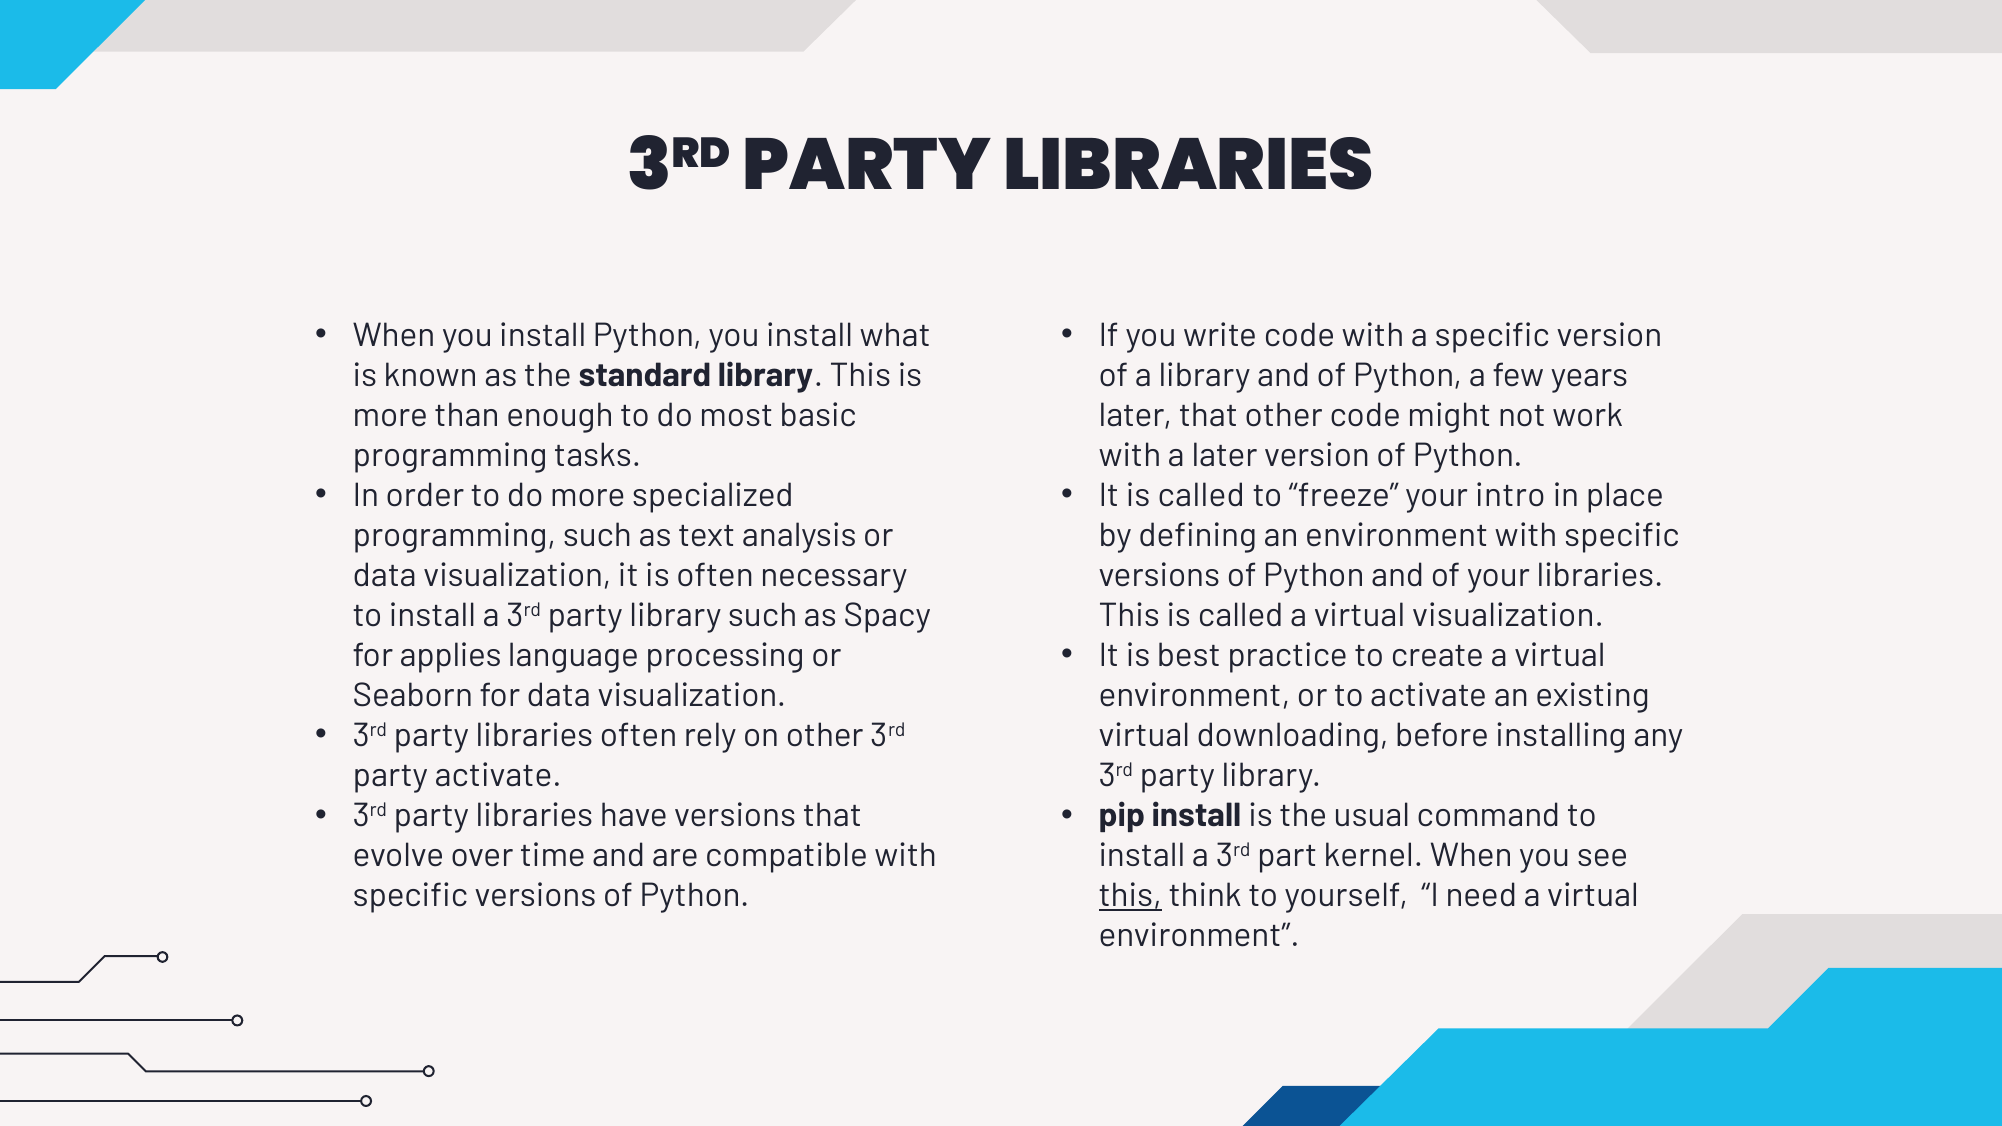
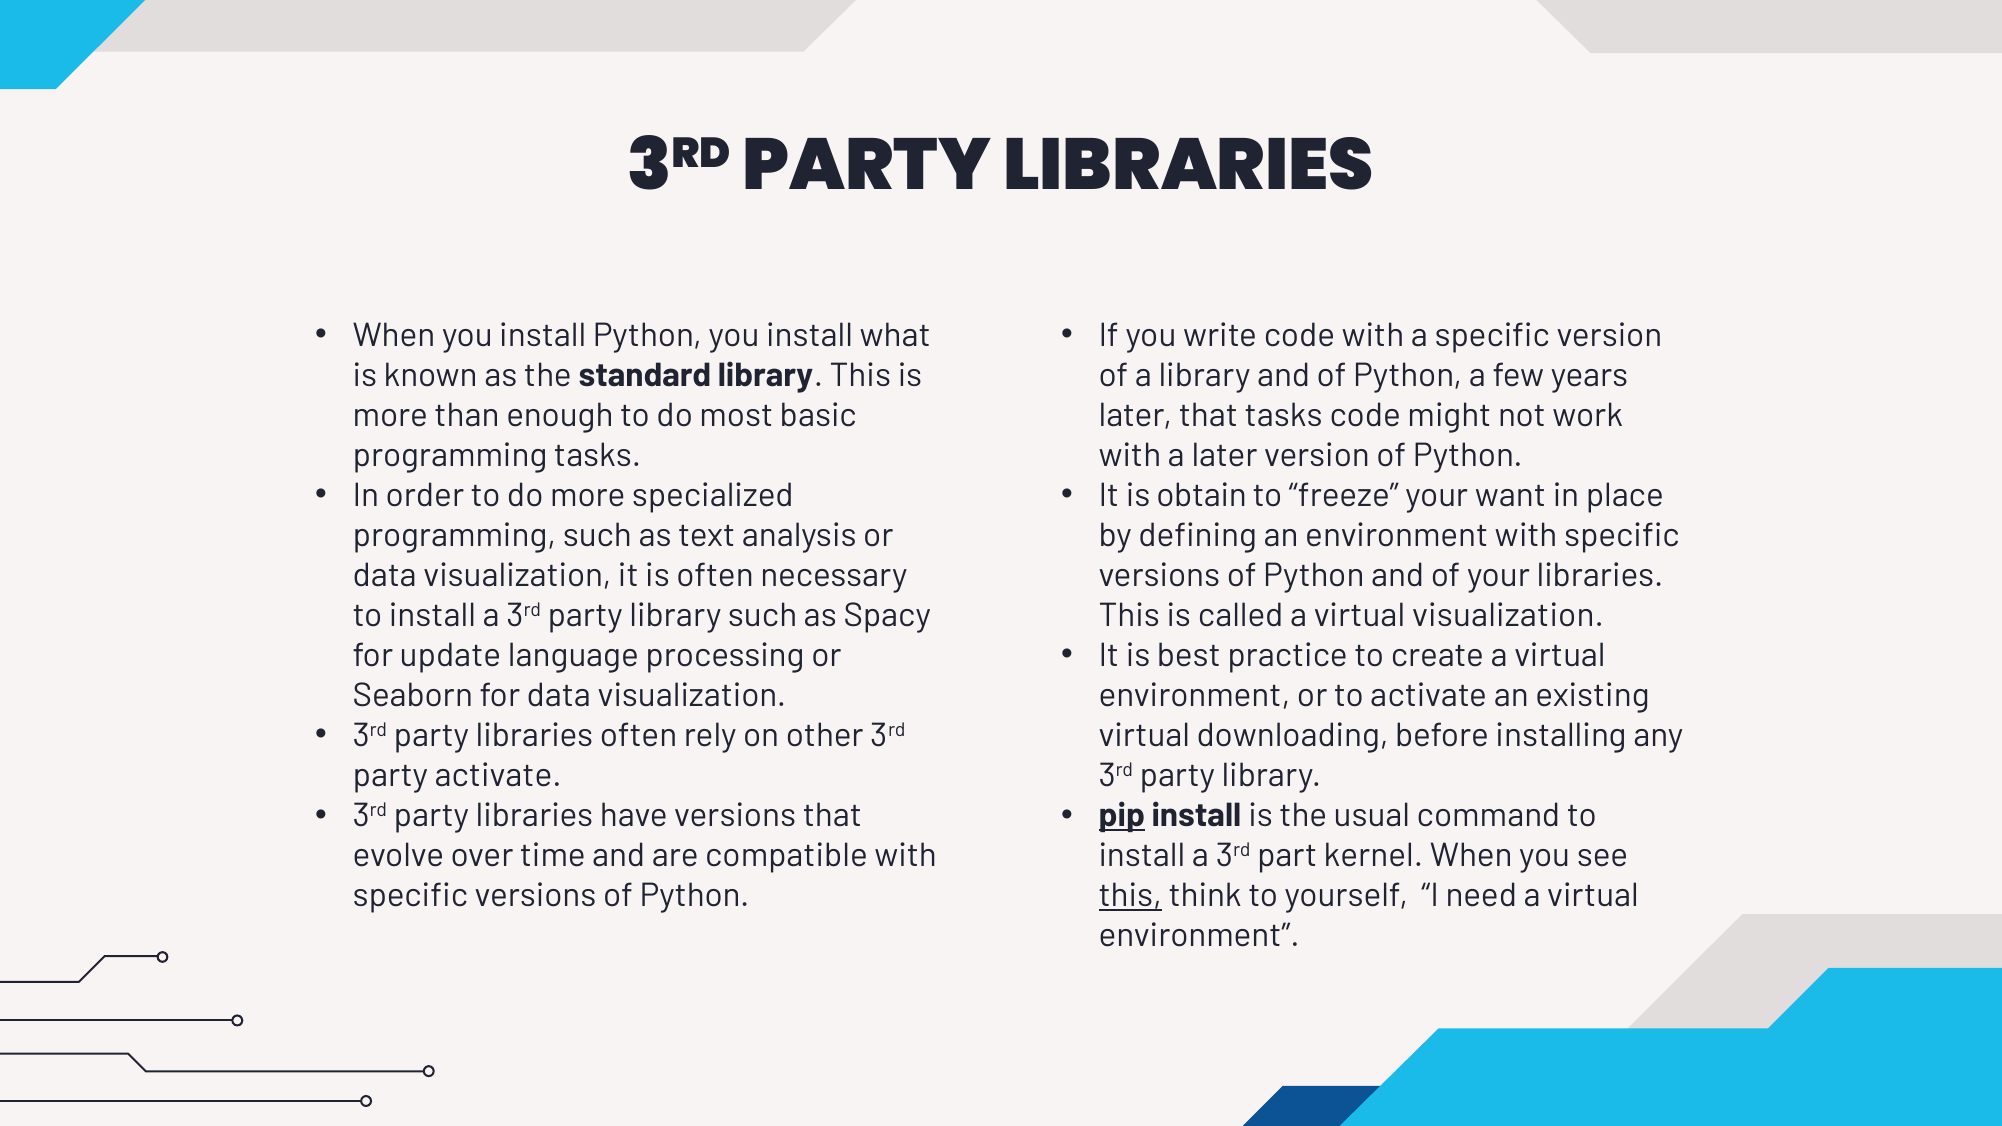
that other: other -> tasks
It is called: called -> obtain
intro: intro -> want
applies: applies -> update
pip underline: none -> present
